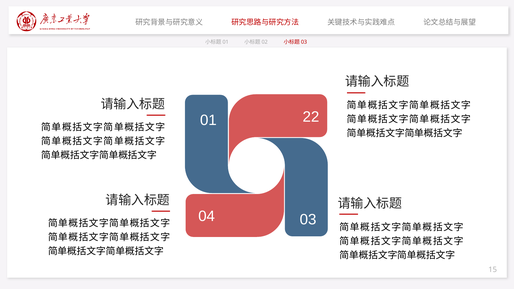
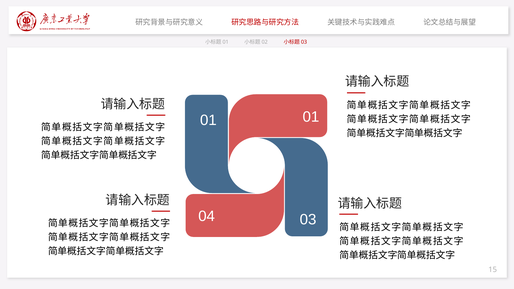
01 22: 22 -> 01
